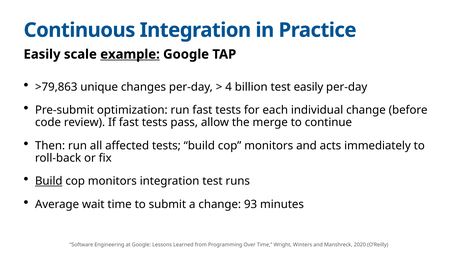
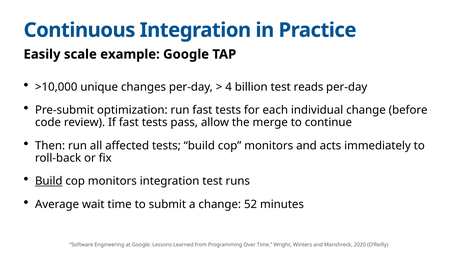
example underline: present -> none
>79,863: >79,863 -> >10,000
test easily: easily -> reads
93: 93 -> 52
